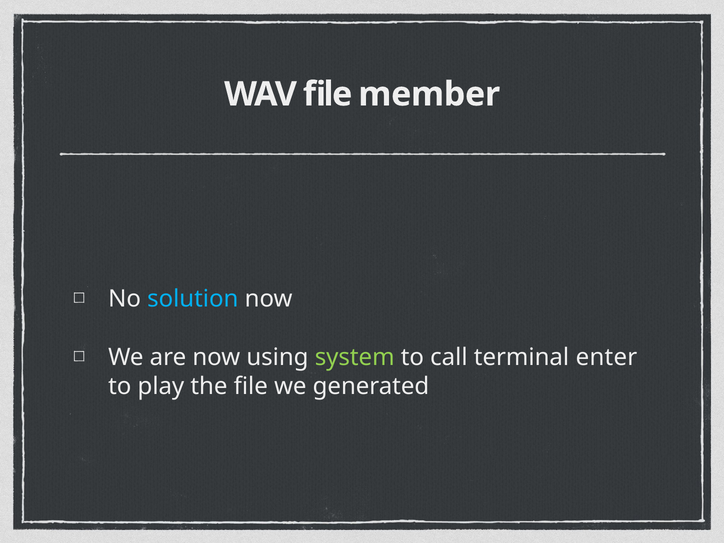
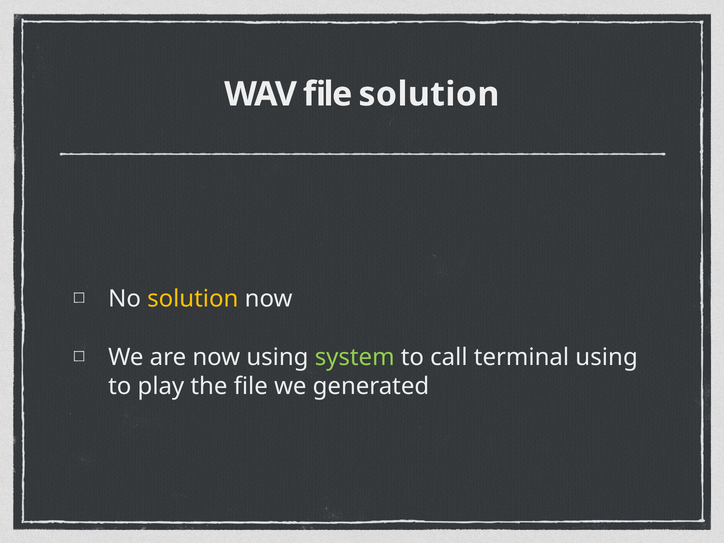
file member: member -> solution
solution at (193, 299) colour: light blue -> yellow
terminal enter: enter -> using
